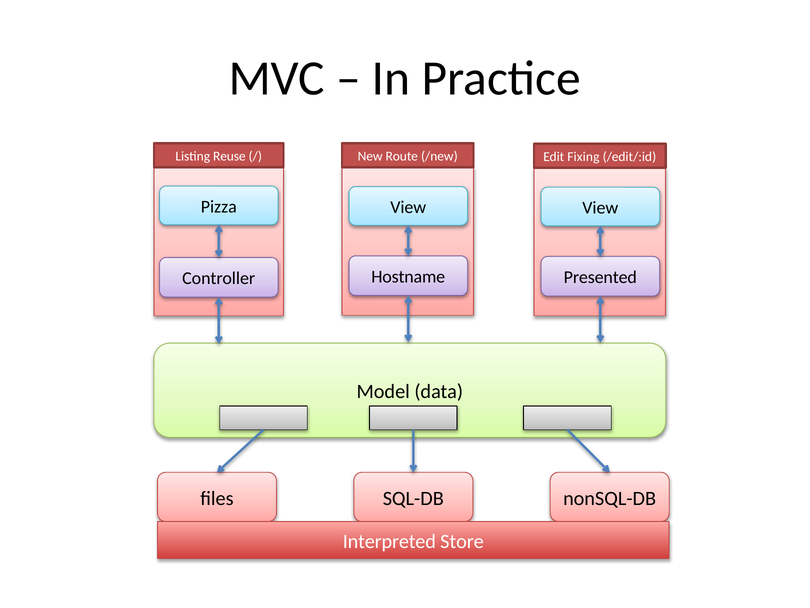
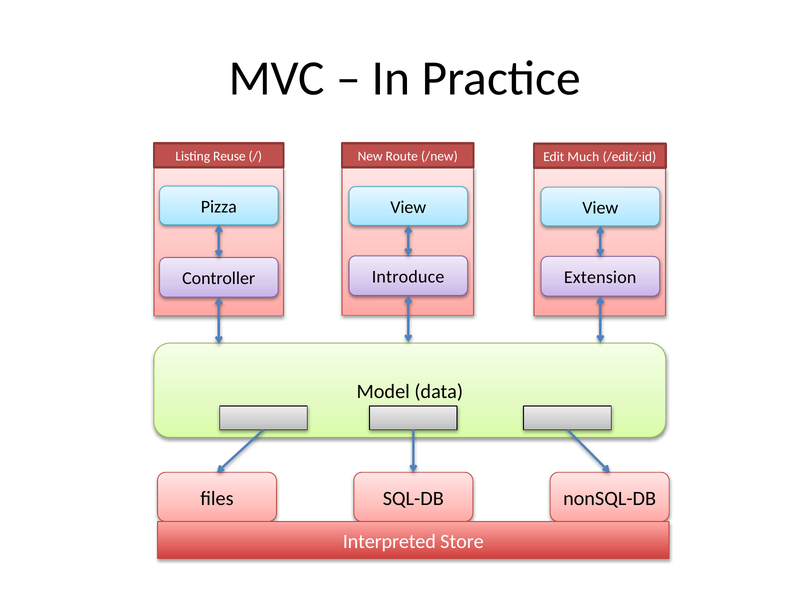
Fixing: Fixing -> Much
Hostname: Hostname -> Introduce
Presented: Presented -> Extension
